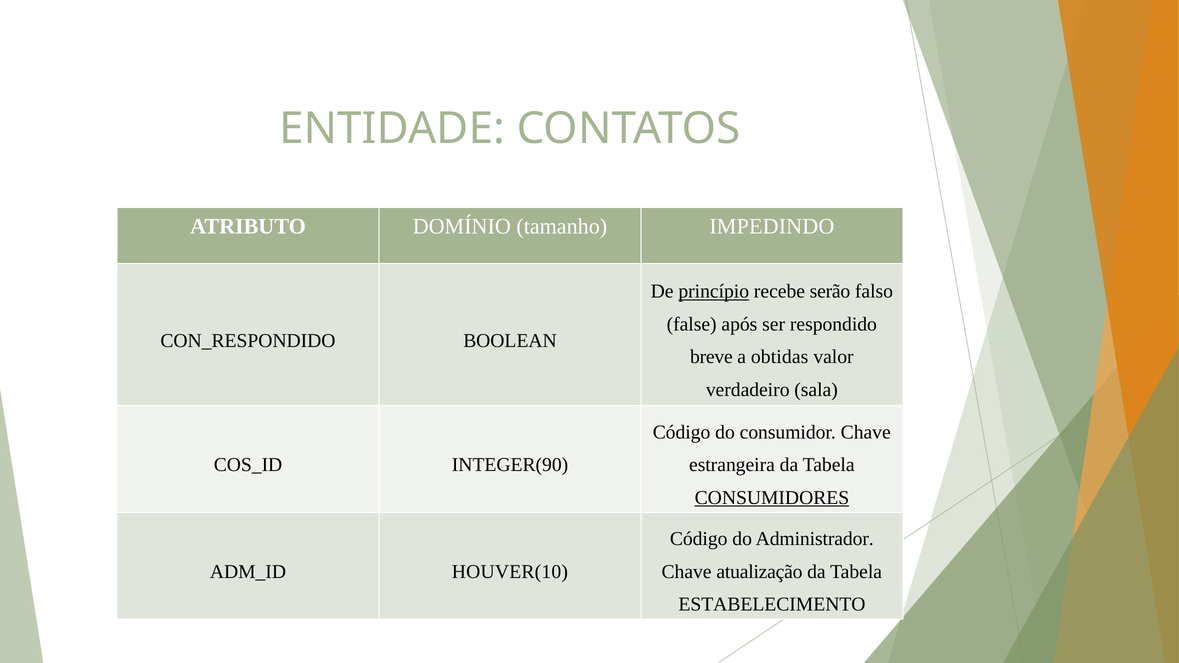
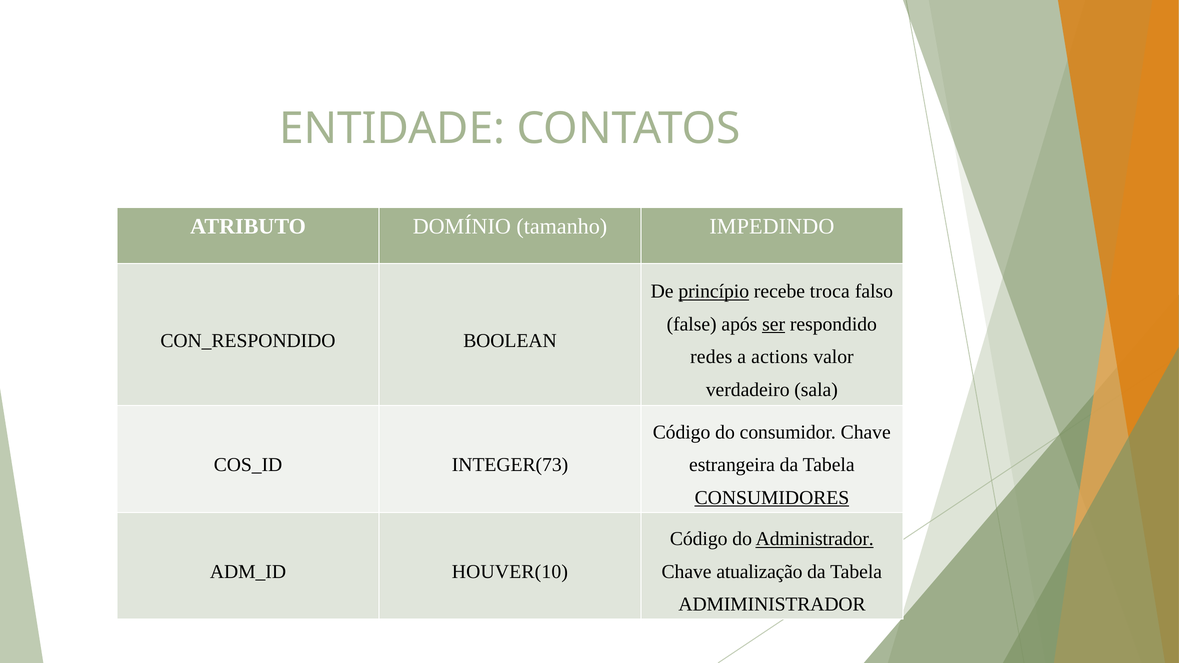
serão: serão -> troca
ser underline: none -> present
breve: breve -> redes
obtidas: obtidas -> actions
INTEGER(90: INTEGER(90 -> INTEGER(73
Administrador underline: none -> present
ESTABELECIMENTO: ESTABELECIMENTO -> ADMIMINISTRADOR
